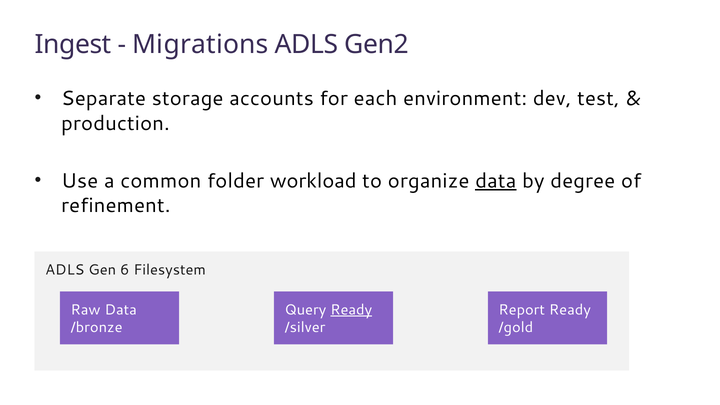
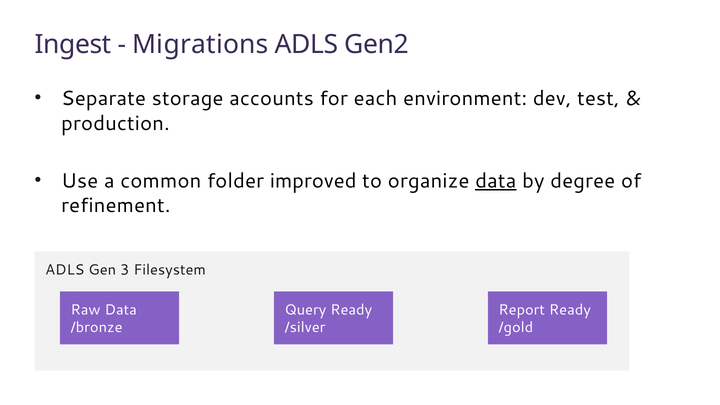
workload: workload -> improved
6: 6 -> 3
Ready at (351, 310) underline: present -> none
